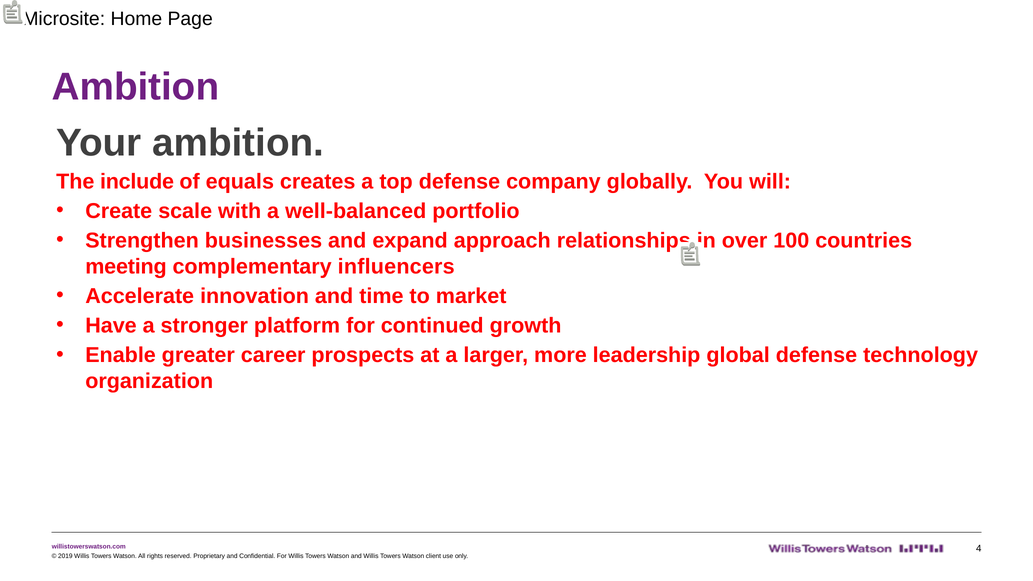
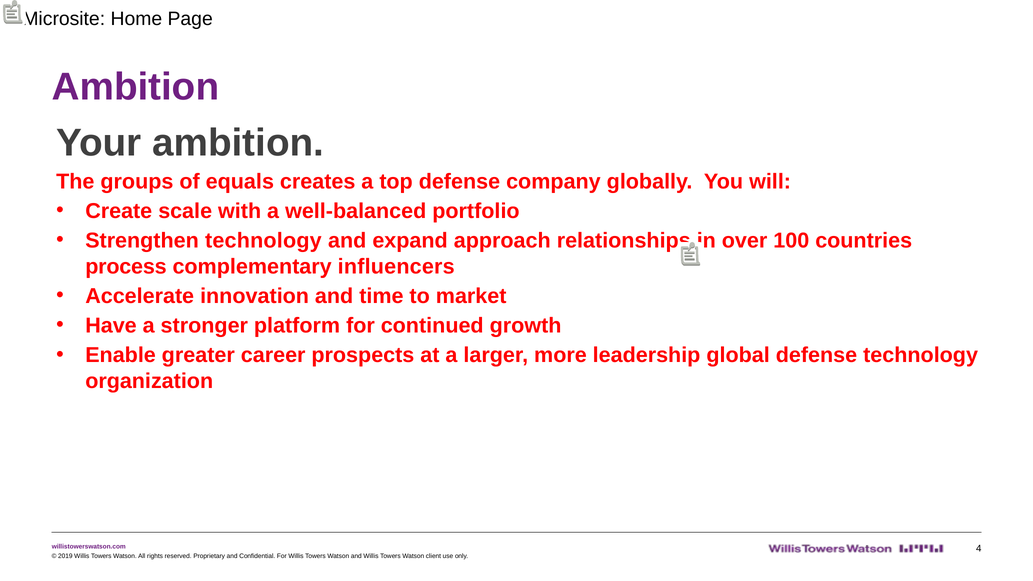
include: include -> groups
Strengthen businesses: businesses -> technology
meeting: meeting -> process
